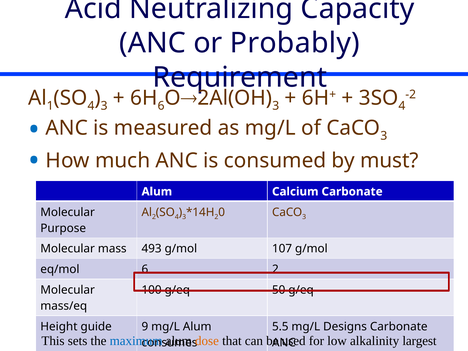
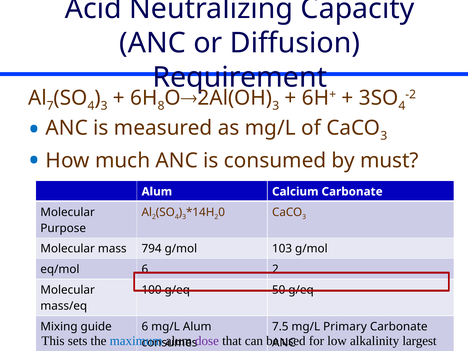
Probably: Probably -> Diffusion
1: 1 -> 7
6 at (161, 106): 6 -> 8
493: 493 -> 794
107: 107 -> 103
Height: Height -> Mixing
guide 9: 9 -> 6
5.5: 5.5 -> 7.5
Designs: Designs -> Primary
dose colour: orange -> purple
